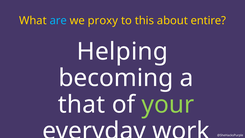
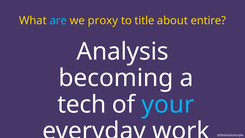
this: this -> title
Helping: Helping -> Analysis
that: that -> tech
your colour: light green -> light blue
